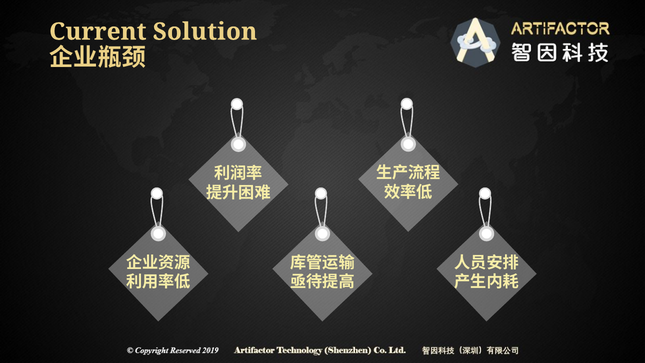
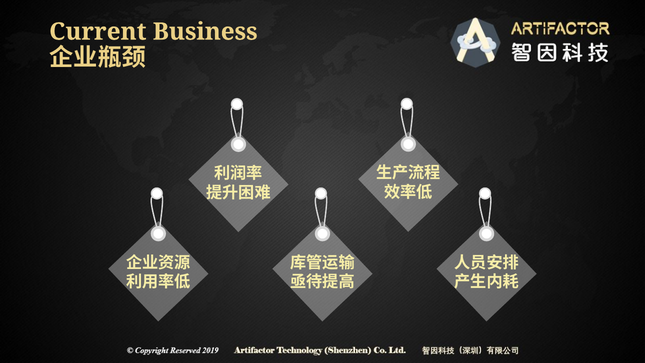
Solution: Solution -> Business
